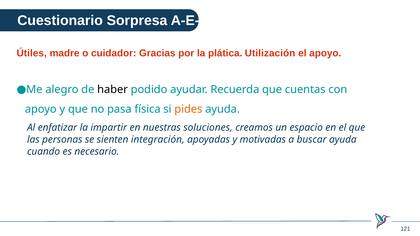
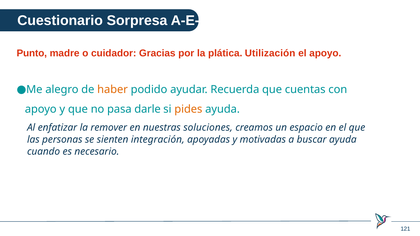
Útiles: Útiles -> Punto
haber colour: black -> orange
física: física -> darle
impartir: impartir -> remover
